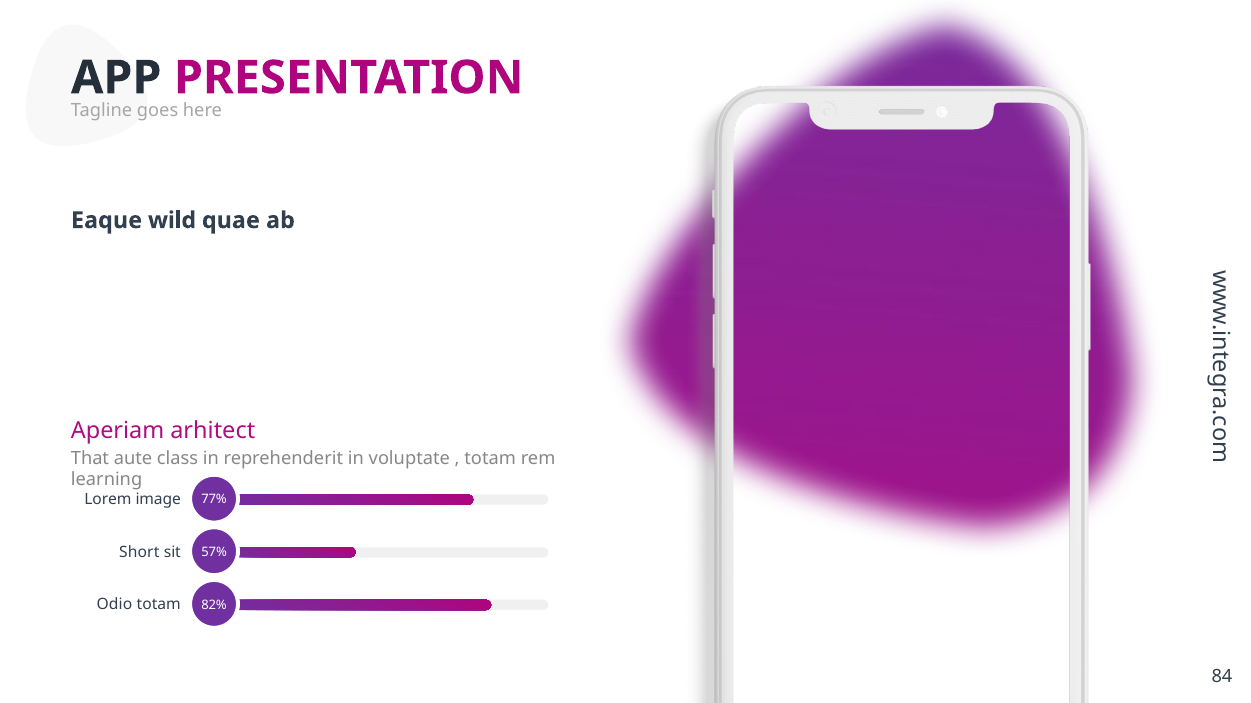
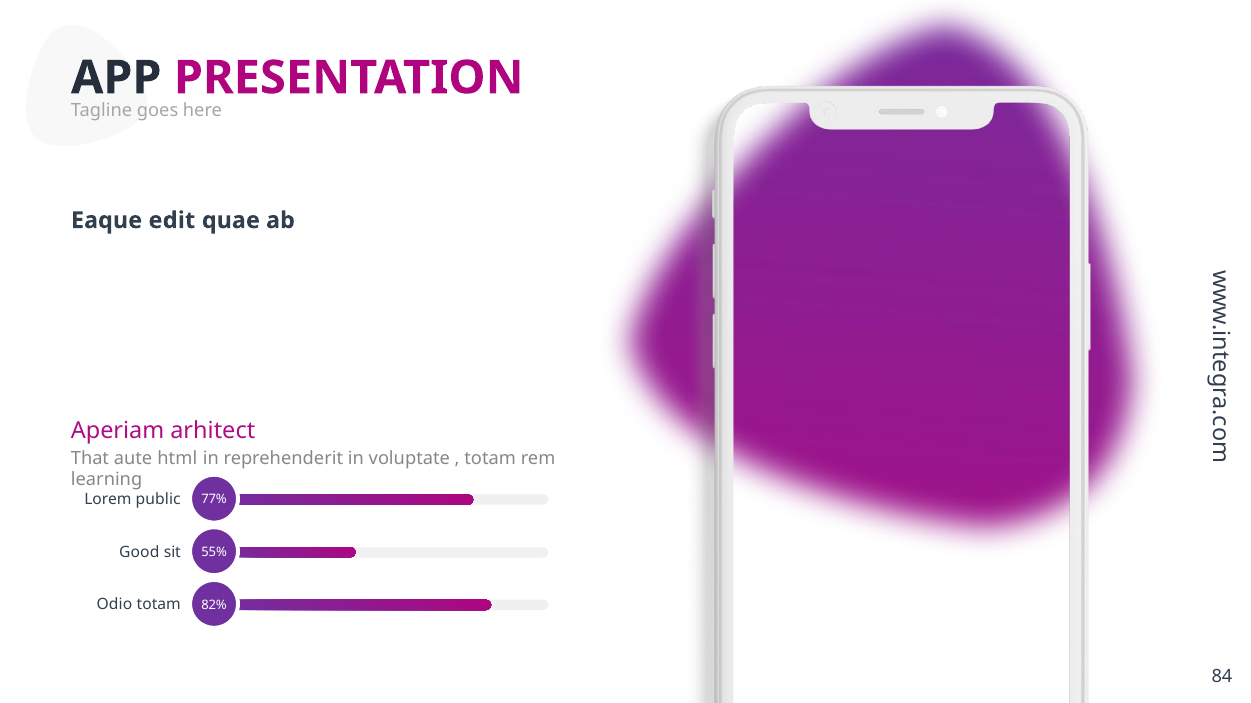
wild: wild -> edit
class: class -> html
image: image -> public
Short: Short -> Good
57%: 57% -> 55%
